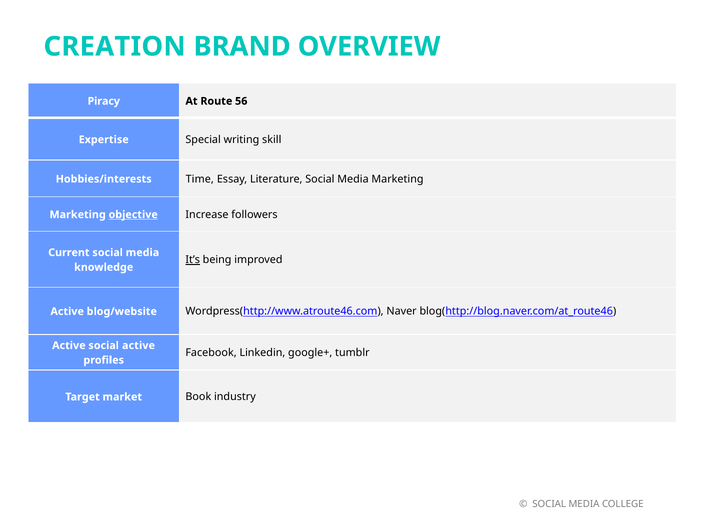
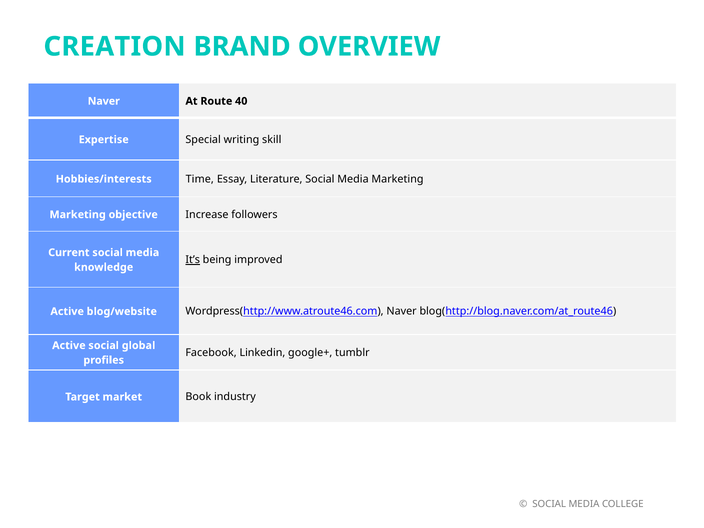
Piracy at (104, 101): Piracy -> Naver
56: 56 -> 40
objective underline: present -> none
social active: active -> global
